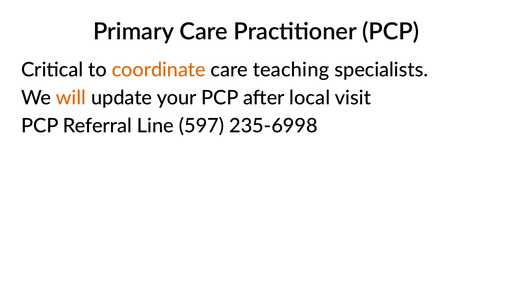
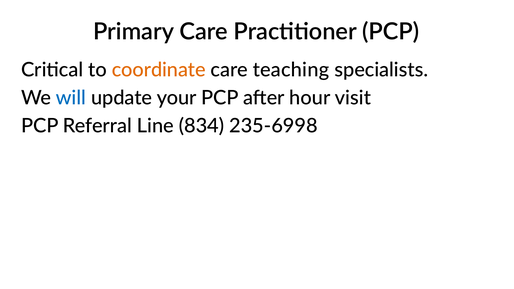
will colour: orange -> blue
local: local -> hour
597: 597 -> 834
